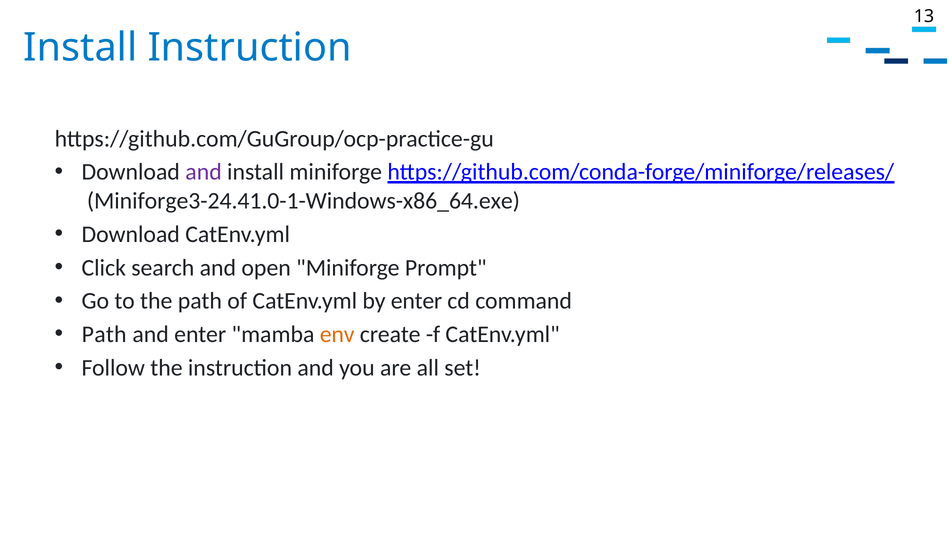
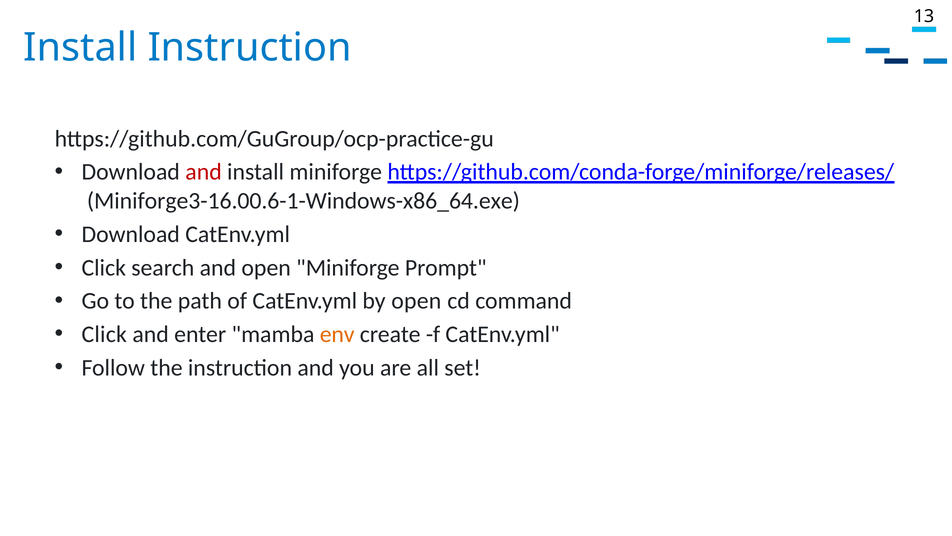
and at (204, 172) colour: purple -> red
Miniforge3-24.41.0-1-Windows-x86_64.exe: Miniforge3-24.41.0-1-Windows-x86_64.exe -> Miniforge3-16.00.6-1-Windows-x86_64.exe
by enter: enter -> open
Path at (104, 334): Path -> Click
